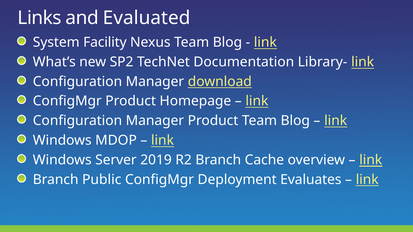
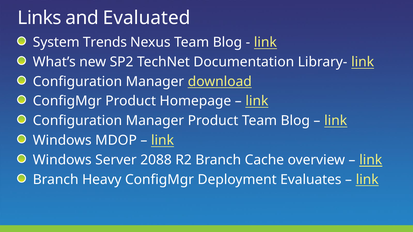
Facility: Facility -> Trends
2019: 2019 -> 2088
Public: Public -> Heavy
